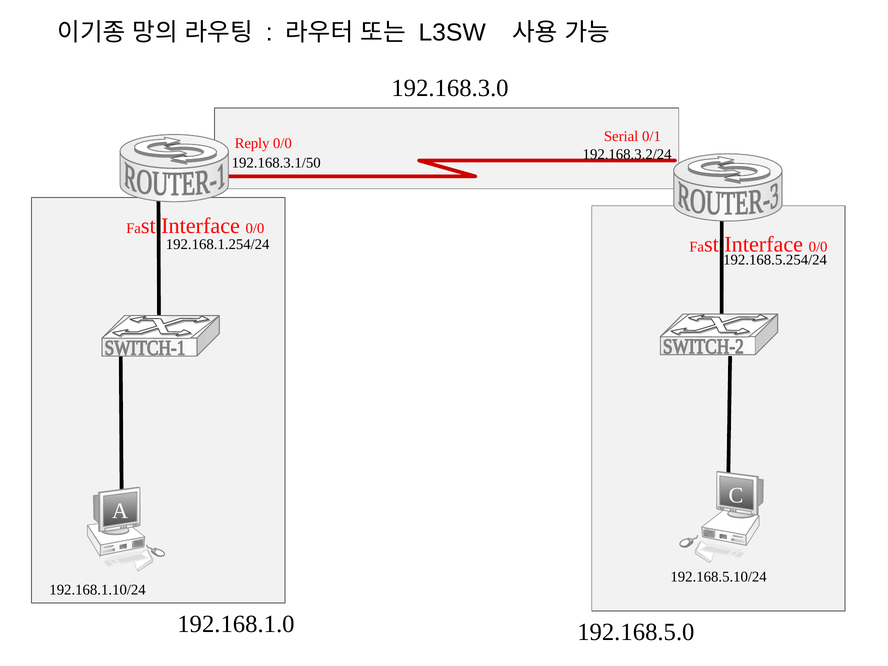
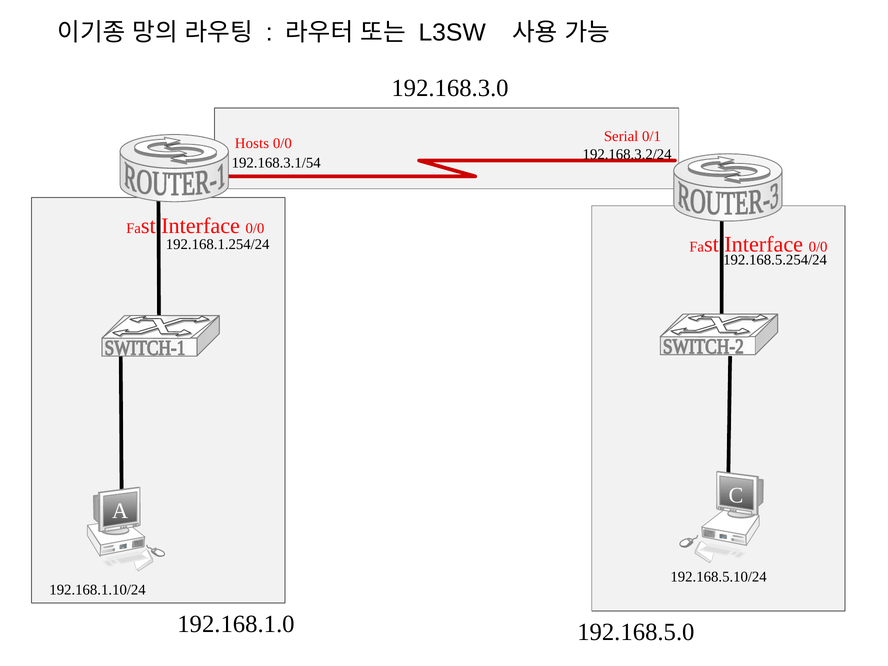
Reply: Reply -> Hosts
192.168.3.1/50: 192.168.3.1/50 -> 192.168.3.1/54
